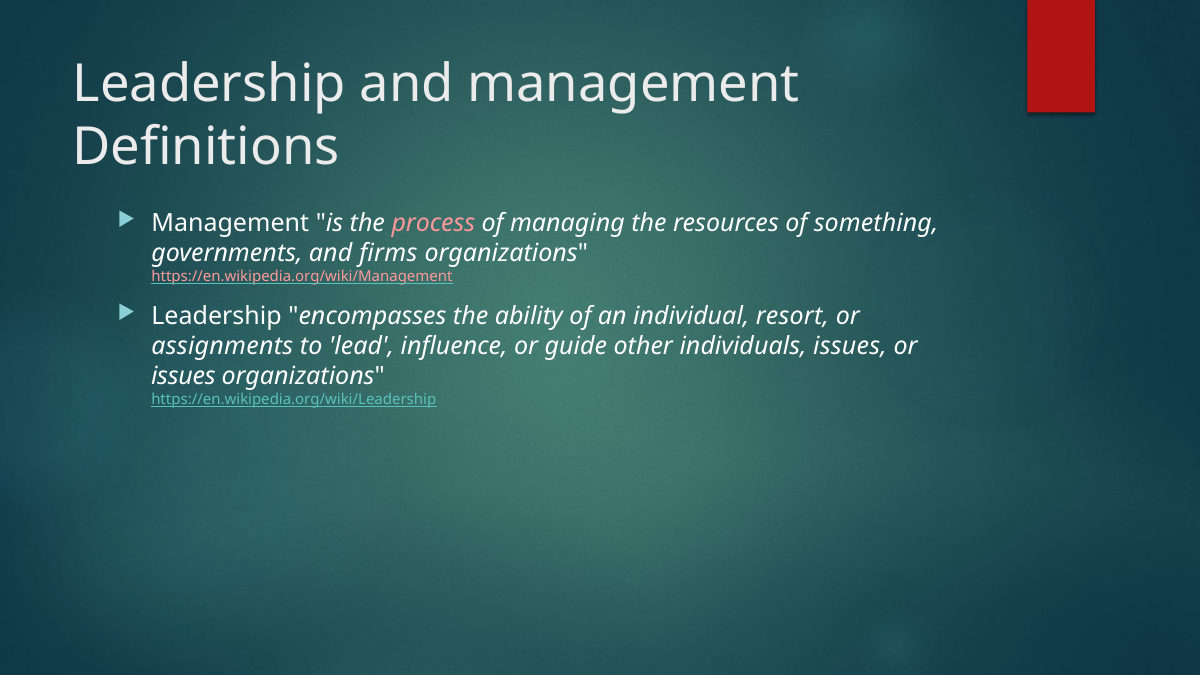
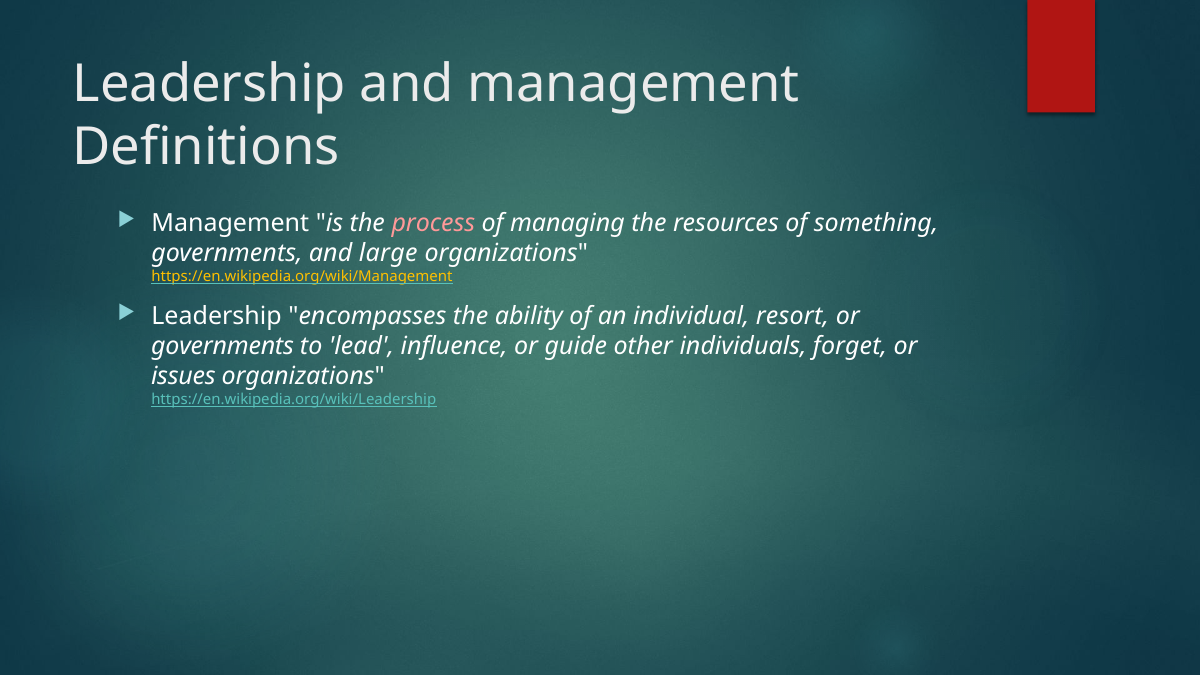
firms: firms -> large
https://en.wikipedia.org/wiki/Management colour: pink -> yellow
assignments at (222, 346): assignments -> governments
individuals issues: issues -> forget
